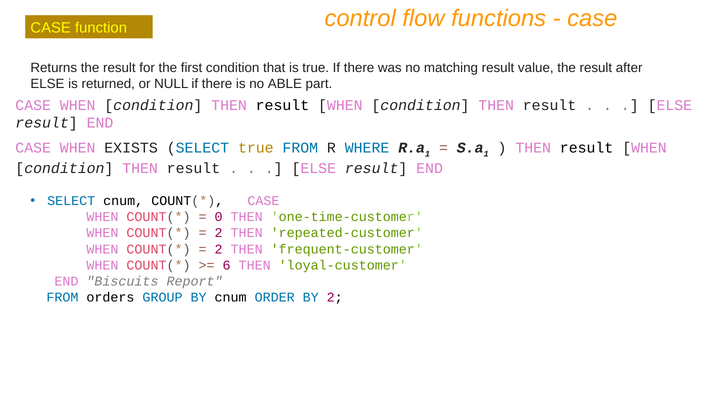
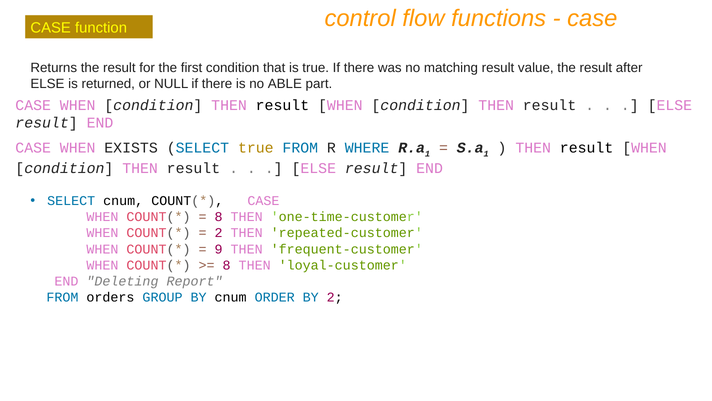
0 at (219, 217): 0 -> 8
2 at (219, 249): 2 -> 9
6 at (227, 265): 6 -> 8
Biscuits: Biscuits -> Deleting
